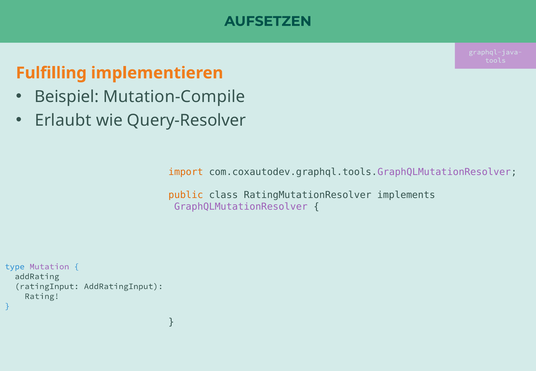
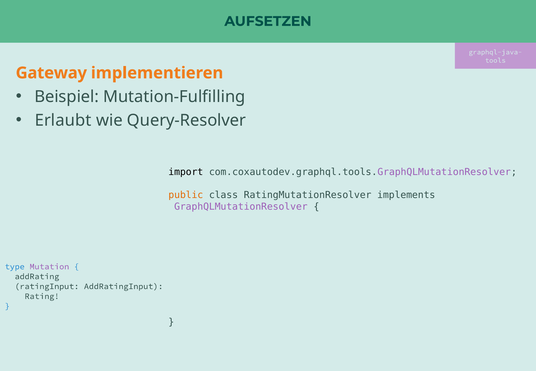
Fulfilling: Fulfilling -> Gateway
Mutation-Compile: Mutation-Compile -> Mutation-Fulfilling
import colour: orange -> black
